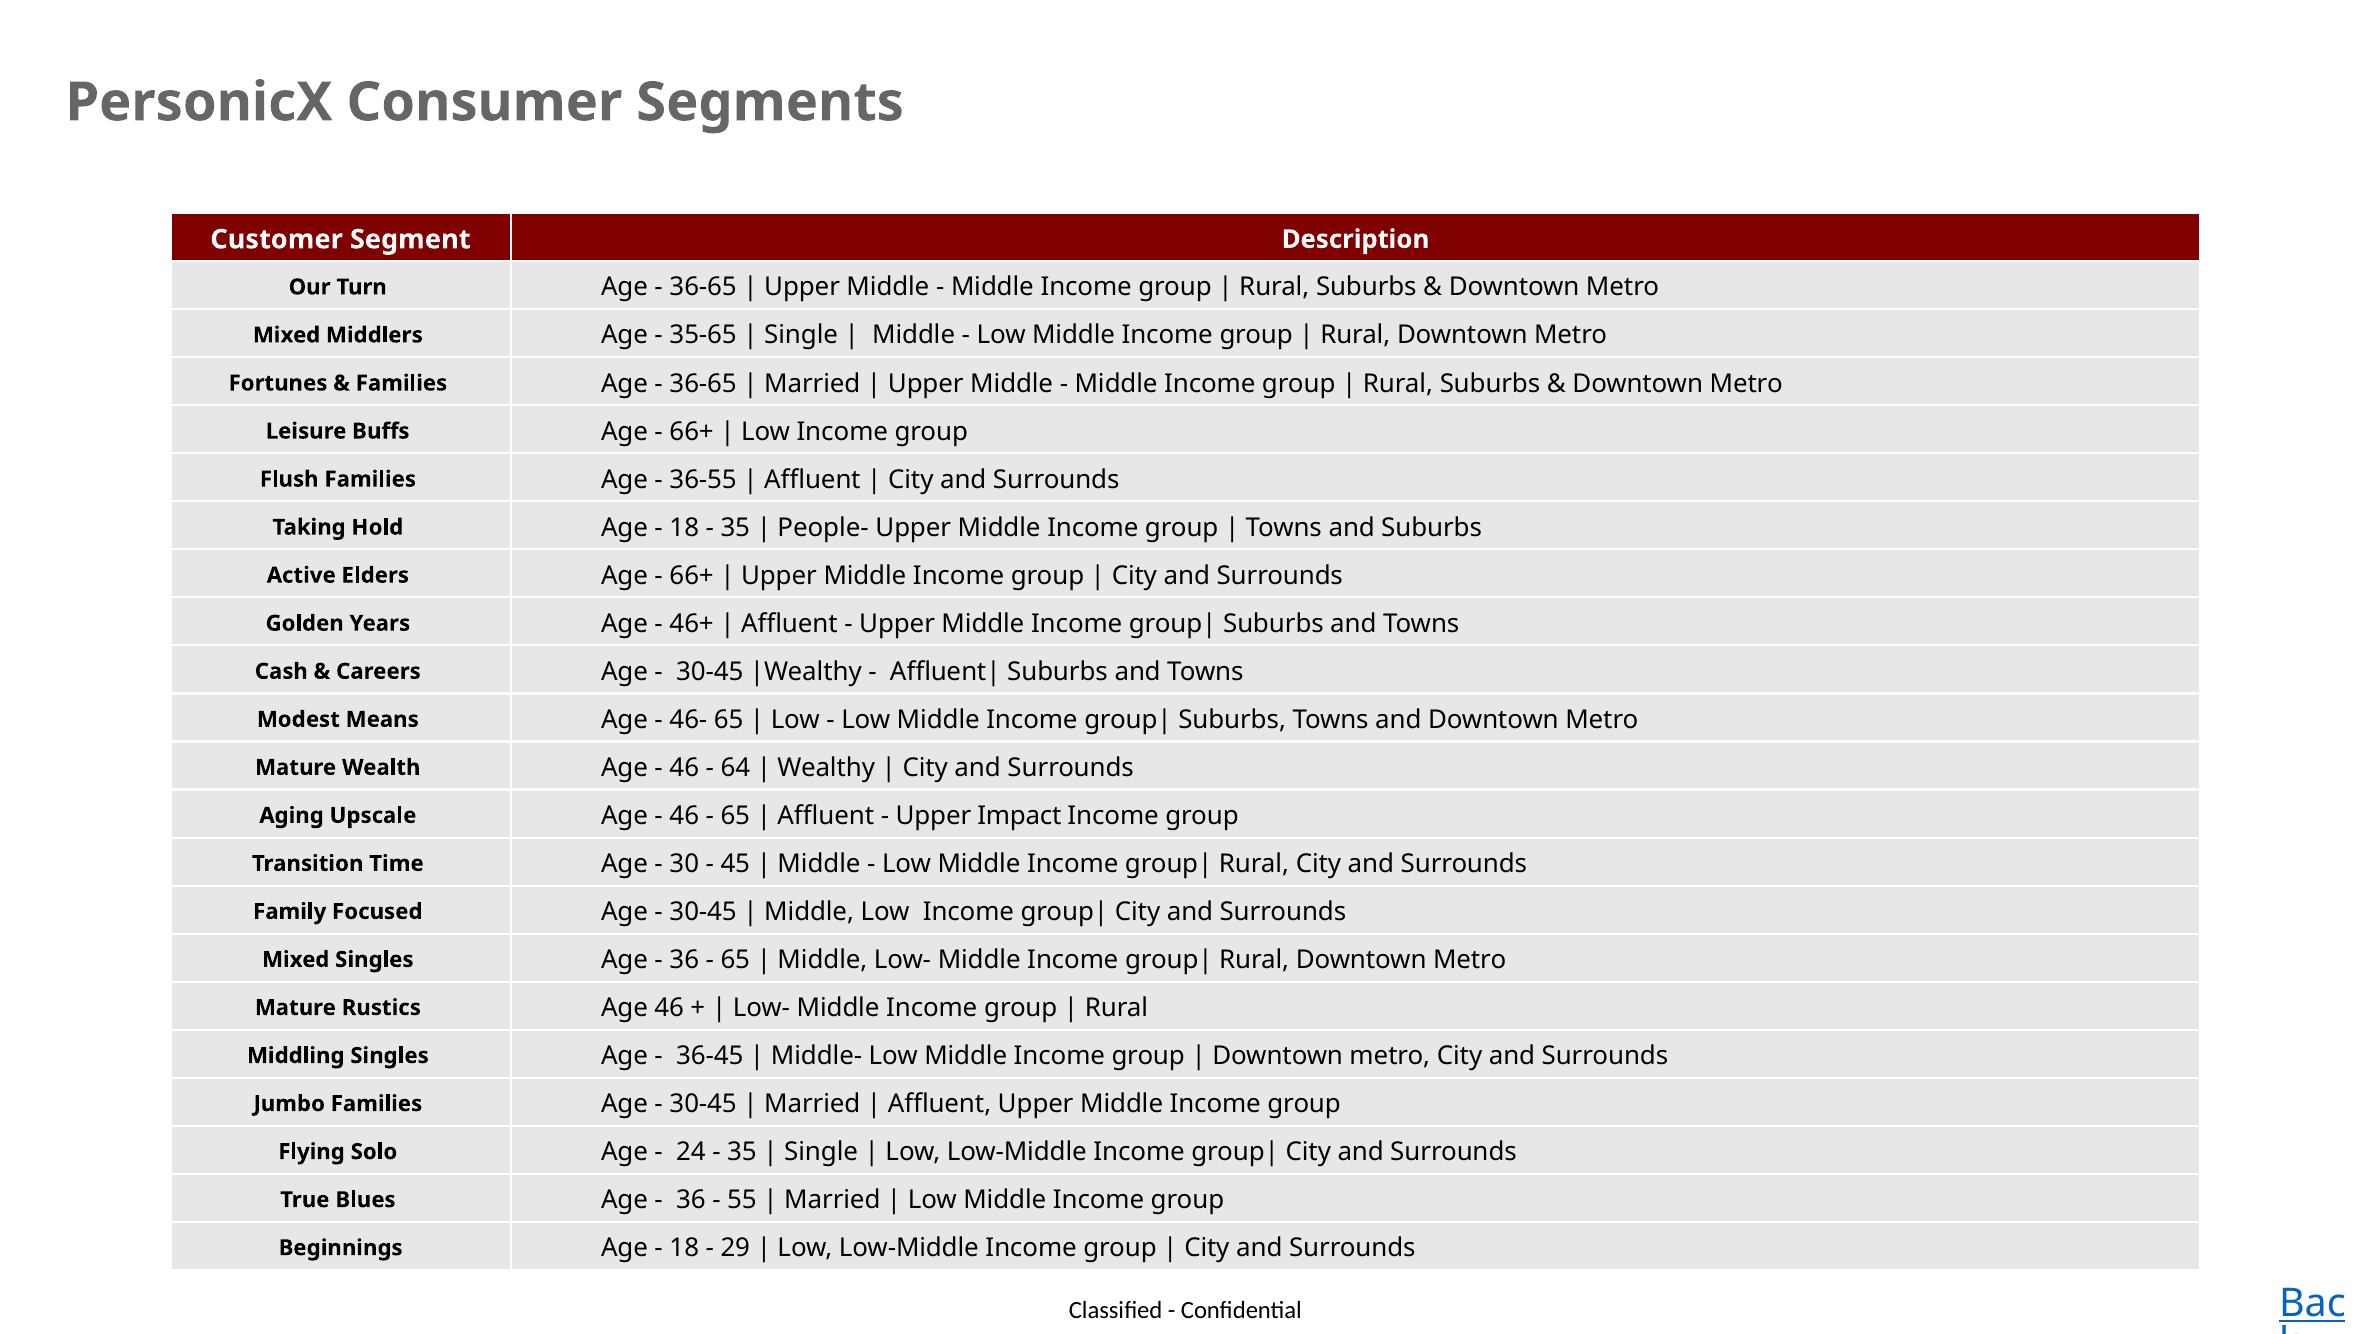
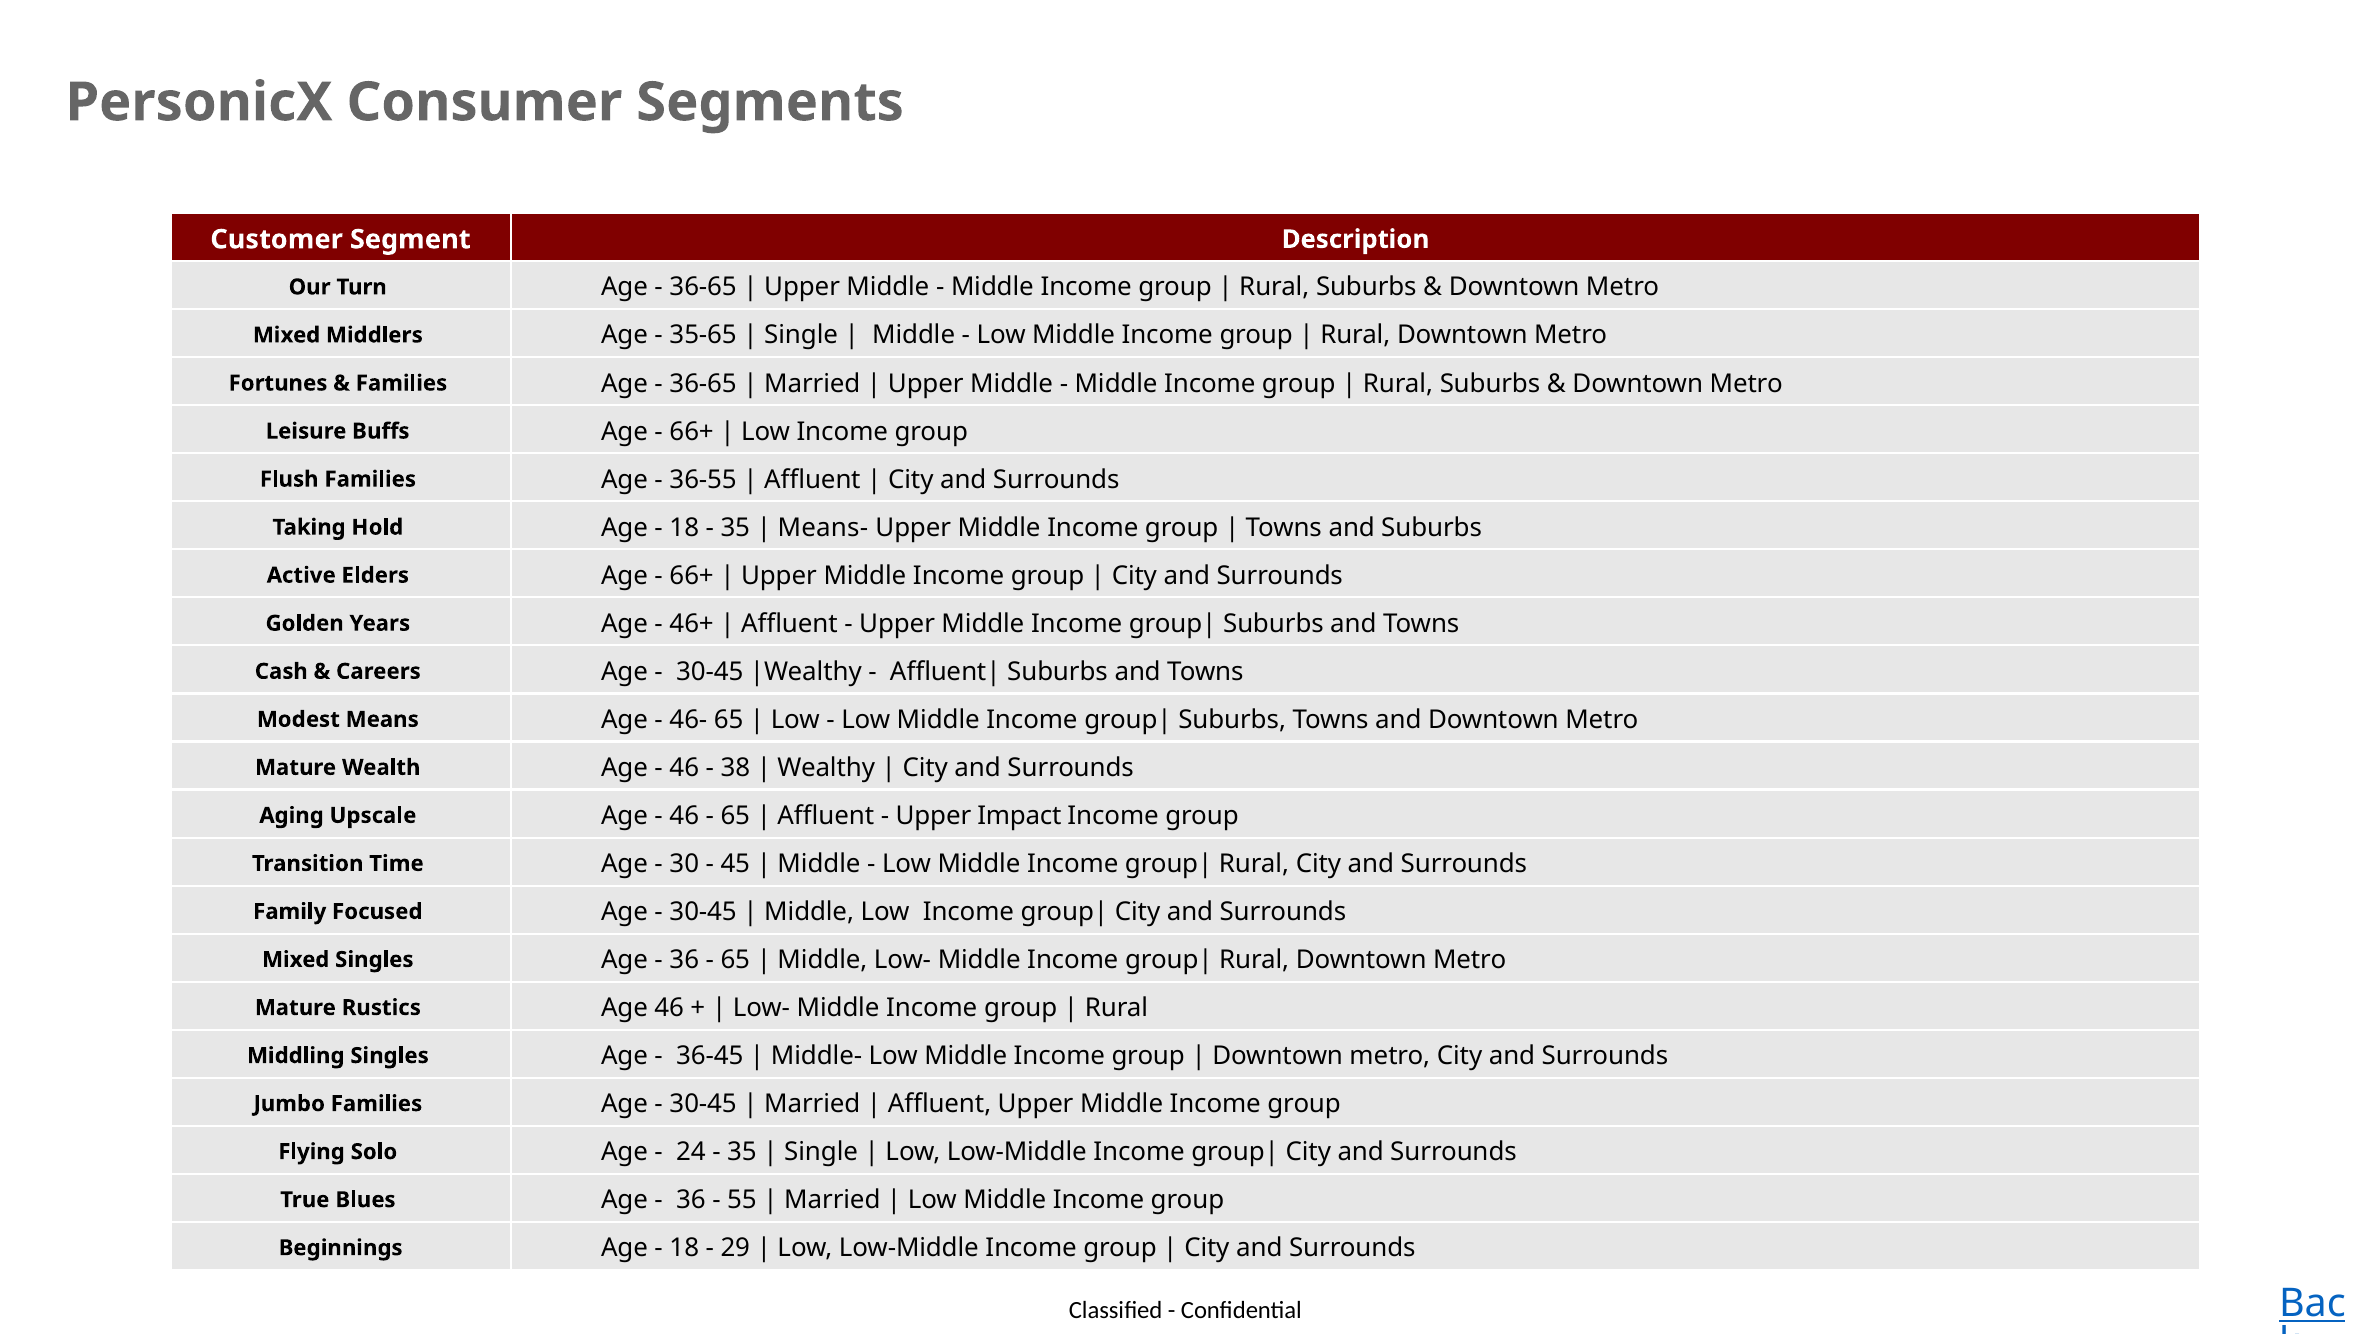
People-: People- -> Means-
64: 64 -> 38
